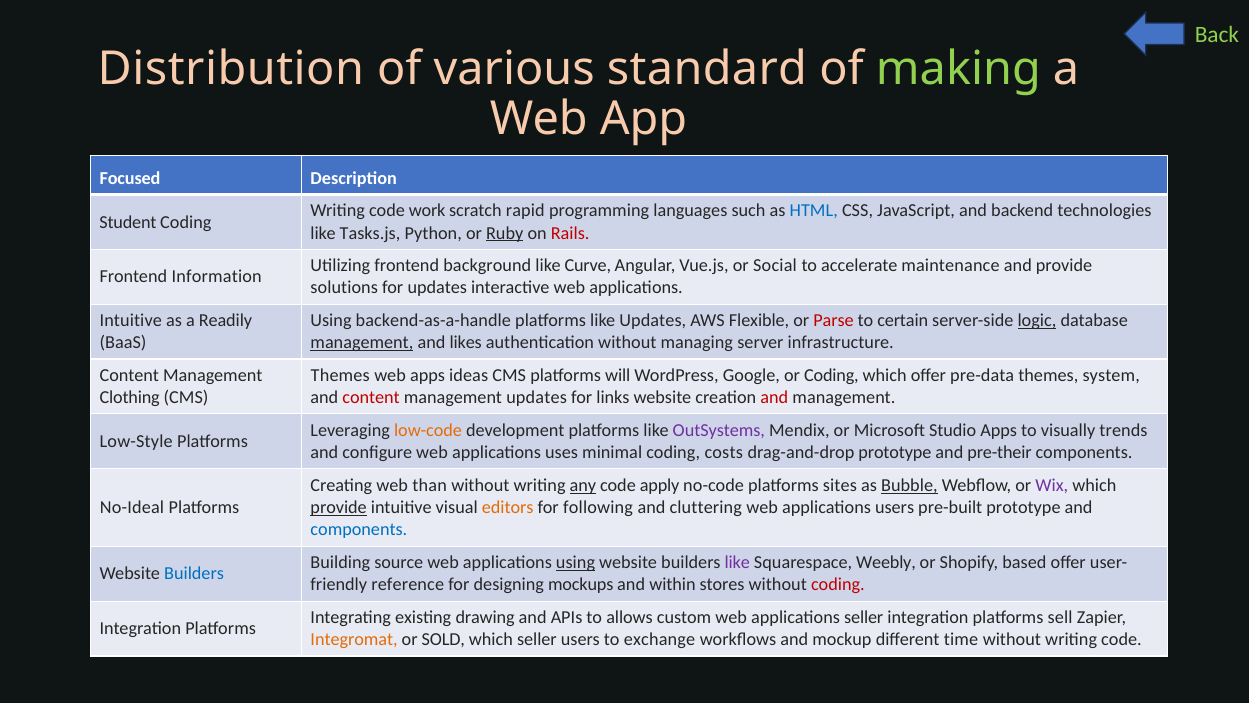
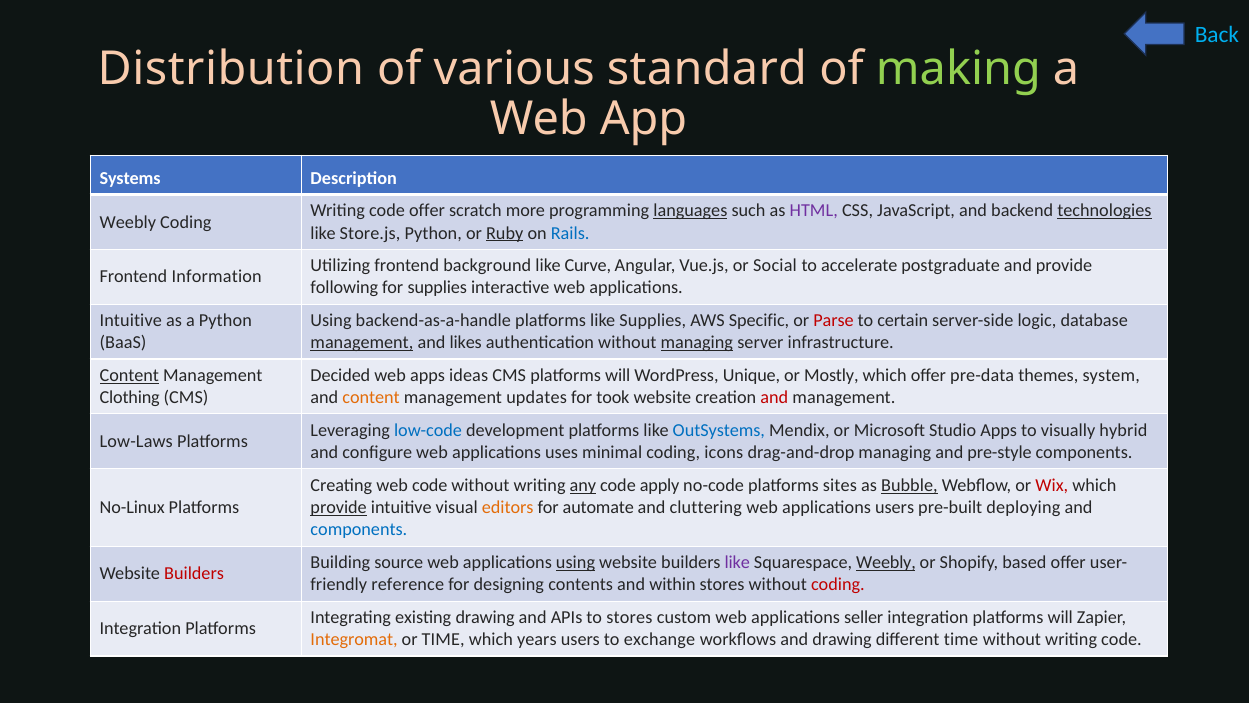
Back colour: light green -> light blue
Focused: Focused -> Systems
code work: work -> offer
rapid: rapid -> more
languages underline: none -> present
HTML colour: blue -> purple
technologies underline: none -> present
Student at (128, 222): Student -> Weebly
Tasks.js: Tasks.js -> Store.js
Rails colour: red -> blue
maintenance: maintenance -> postgraduate
solutions: solutions -> following
for updates: updates -> supplies
a Readily: Readily -> Python
like Updates: Updates -> Supplies
Flexible: Flexible -> Specific
logic underline: present -> none
managing at (697, 343) underline: none -> present
Content at (129, 375) underline: none -> present
Themes at (340, 375): Themes -> Decided
Google: Google -> Unique
or Coding: Coding -> Mostly
content at (371, 397) colour: red -> orange
links: links -> took
low-code colour: orange -> blue
OutSystems colour: purple -> blue
trends: trends -> hybrid
Low-Style: Low-Style -> Low-Laws
costs: costs -> icons
drag-and-drop prototype: prototype -> managing
pre-their: pre-their -> pre-style
web than: than -> code
Wix colour: purple -> red
No-Ideal: No-Ideal -> No-Linux
following: following -> automate
pre-built prototype: prototype -> deploying
Weebly at (886, 562) underline: none -> present
Builders at (194, 574) colour: blue -> red
mockups: mockups -> contents
to allows: allows -> stores
integration platforms sell: sell -> will
or SOLD: SOLD -> TIME
which seller: seller -> years
and mockup: mockup -> drawing
